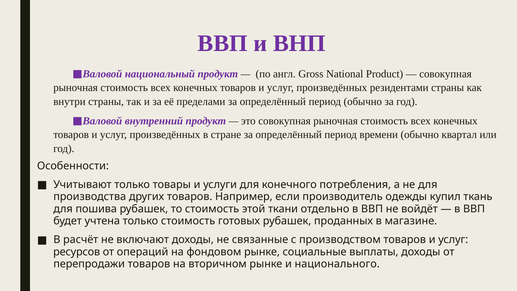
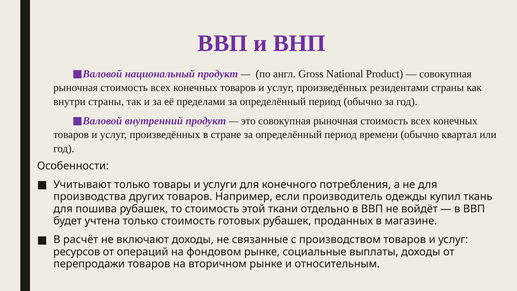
национального: национального -> относительным
